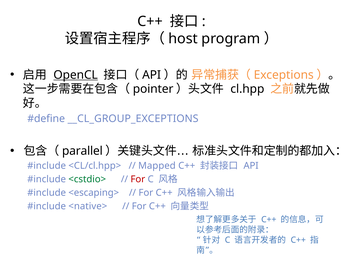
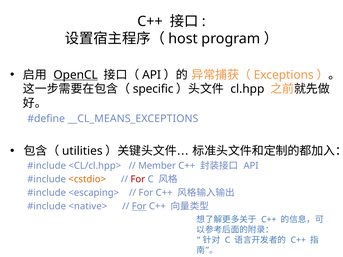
pointer: pointer -> specific
__CL_GROUP_EXCEPTIONS: __CL_GROUP_EXCEPTIONS -> __CL_MEANS_EXCEPTIONS
parallel: parallel -> utilities
Mapped: Mapped -> Member
<cstdio> colour: green -> orange
For at (139, 207) underline: none -> present
